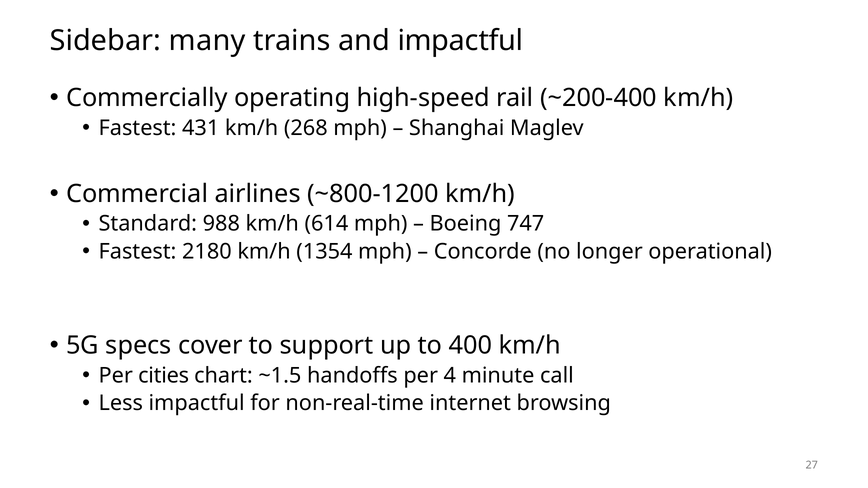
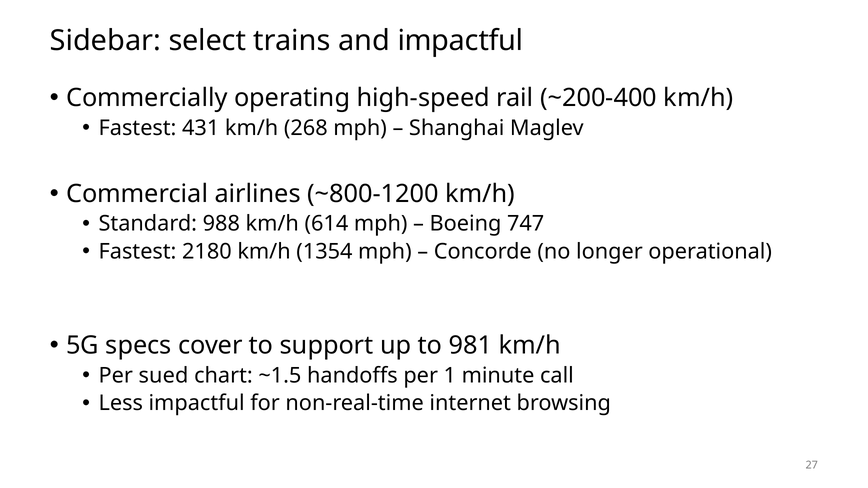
many: many -> select
400: 400 -> 981
cities: cities -> sued
4: 4 -> 1
